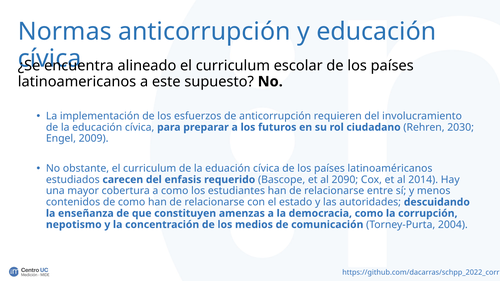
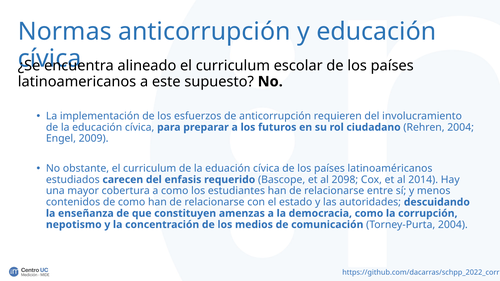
Rehren 2030: 2030 -> 2004
2090: 2090 -> 2098
